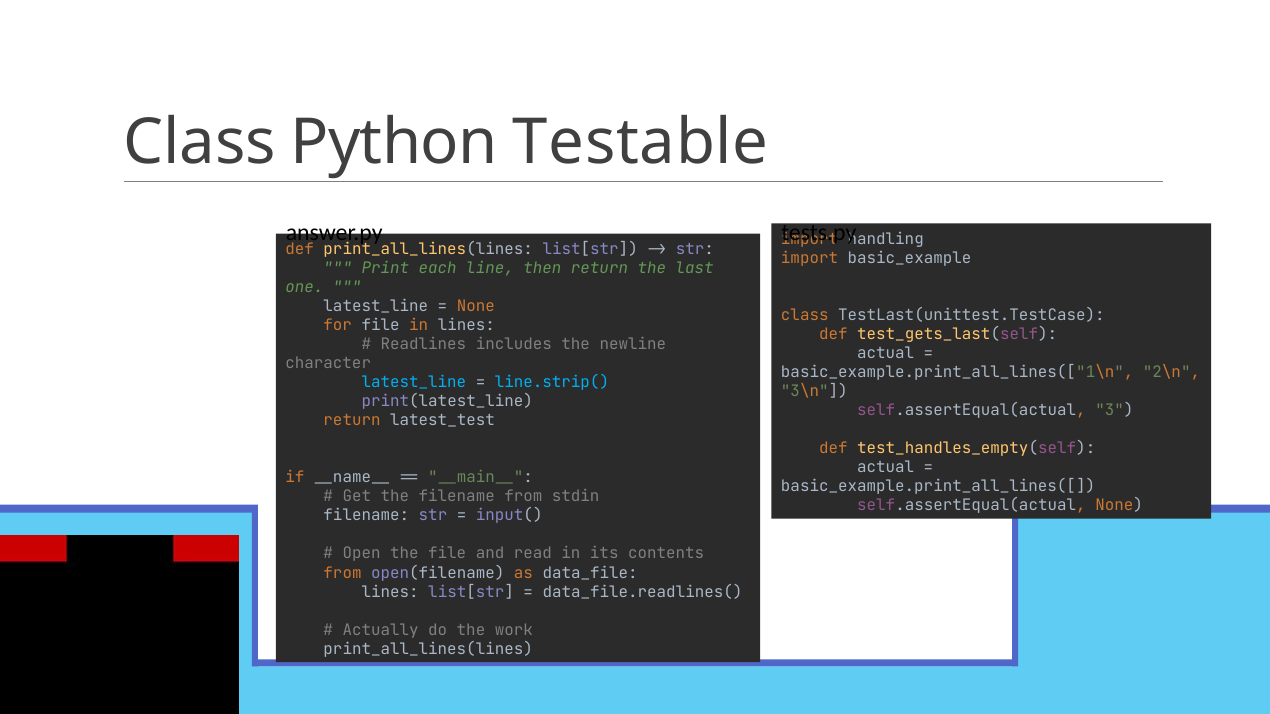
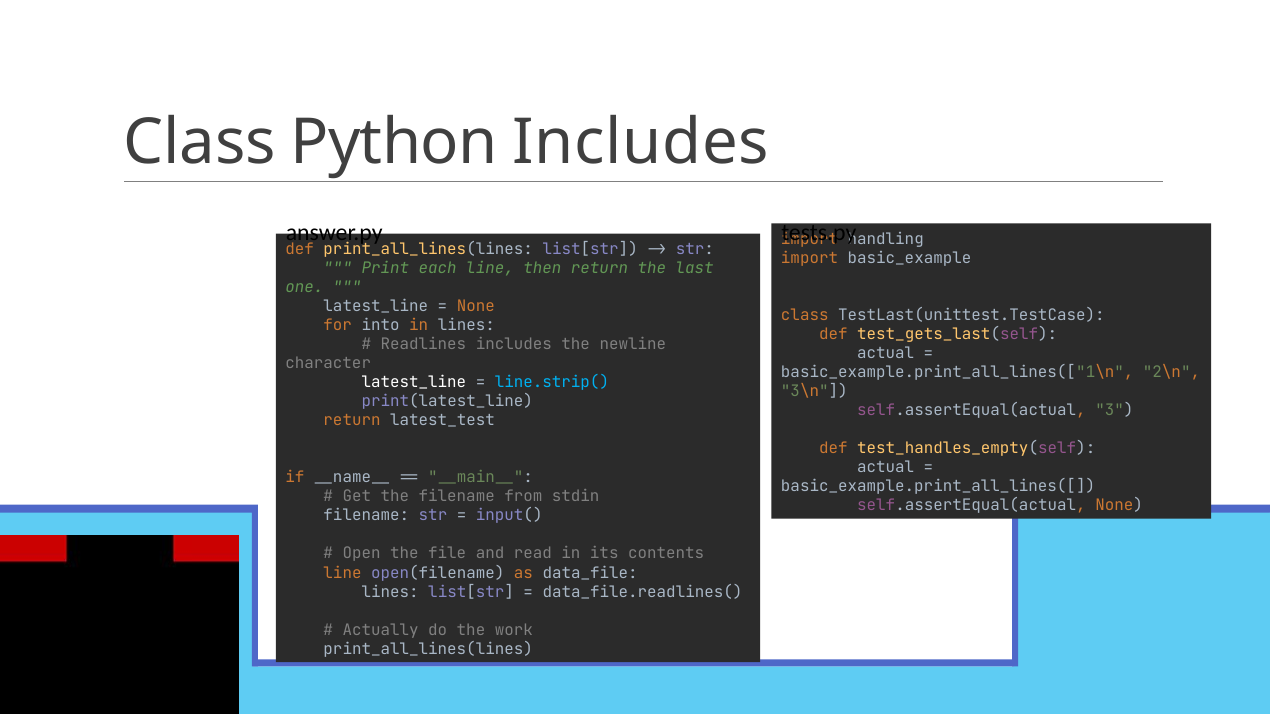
Python Testable: Testable -> Includes
for file: file -> into
latest_line at (414, 383) colour: light blue -> white
from at (343, 573): from -> line
